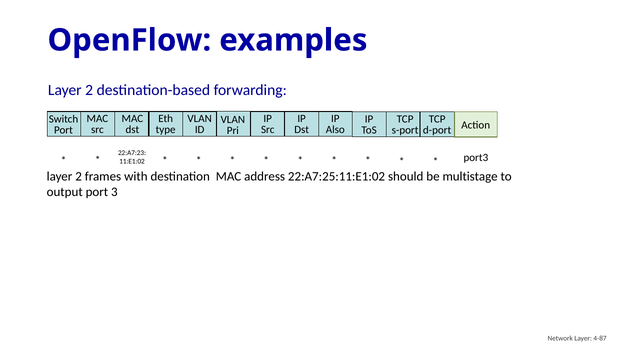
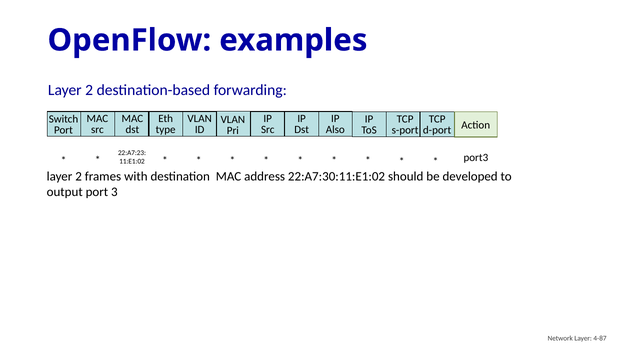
22:A7:25:11:E1:02: 22:A7:25:11:E1:02 -> 22:A7:30:11:E1:02
multistage: multistage -> developed
